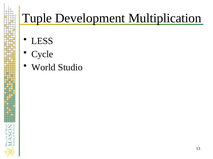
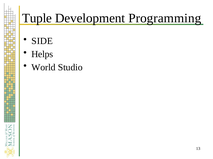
Multiplication: Multiplication -> Programming
LESS: LESS -> SIDE
Cycle: Cycle -> Helps
